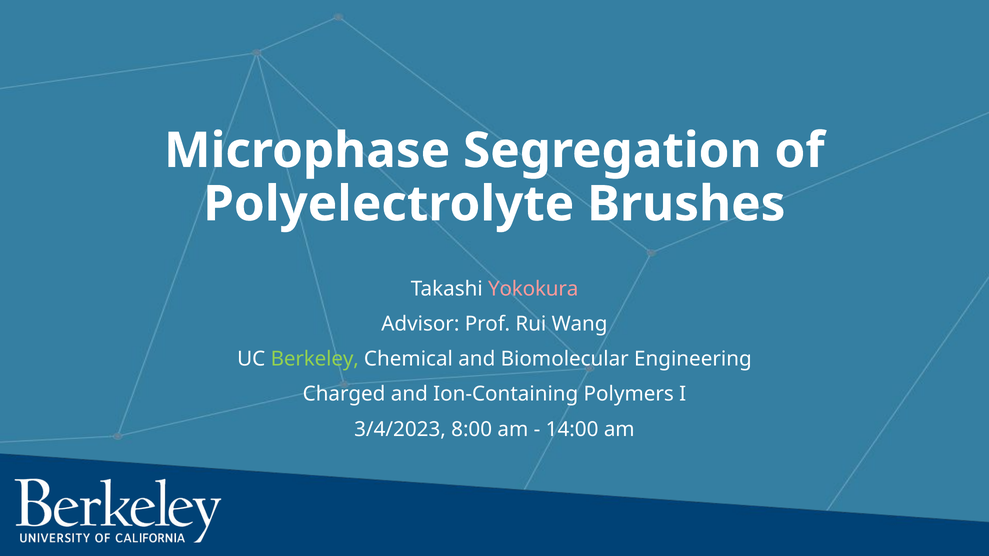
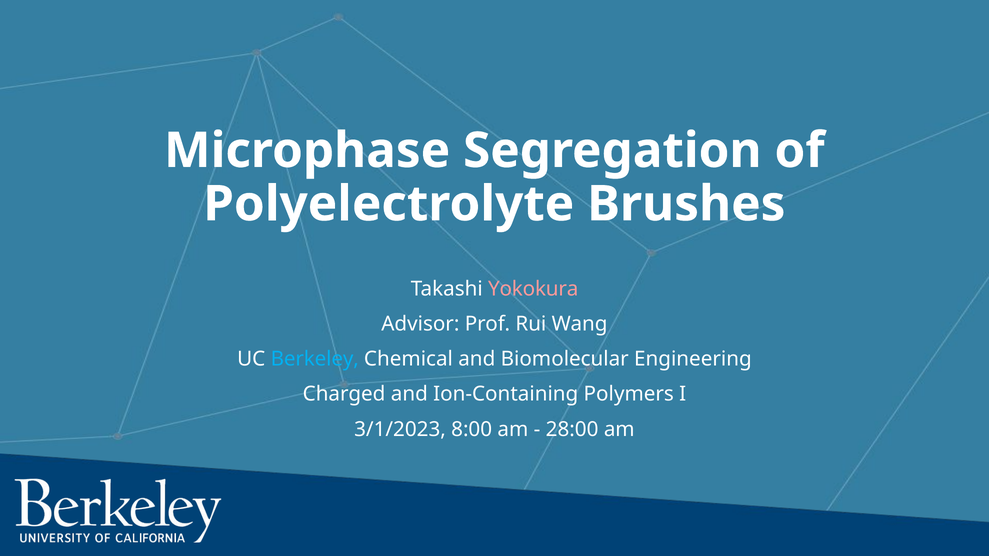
Berkeley colour: light green -> light blue
3/4/2023: 3/4/2023 -> 3/1/2023
14:00: 14:00 -> 28:00
